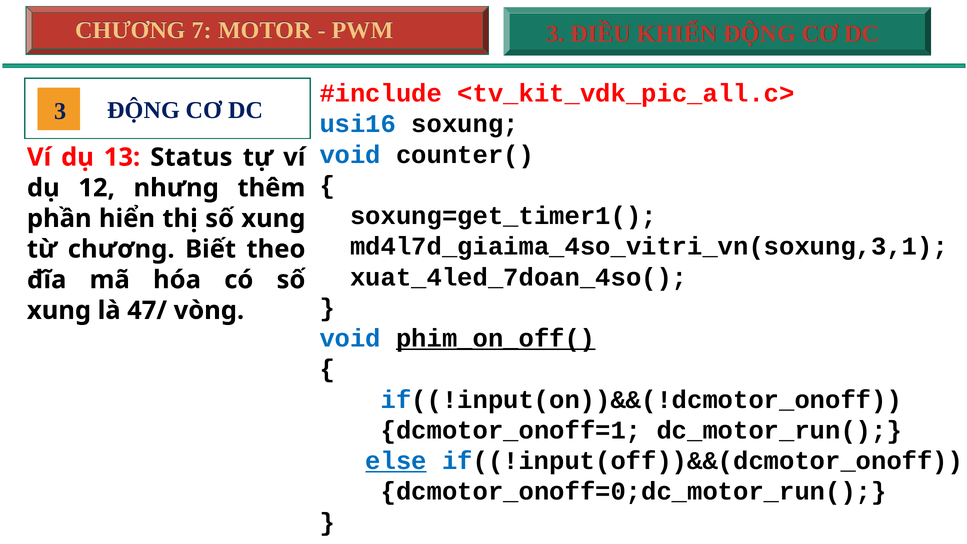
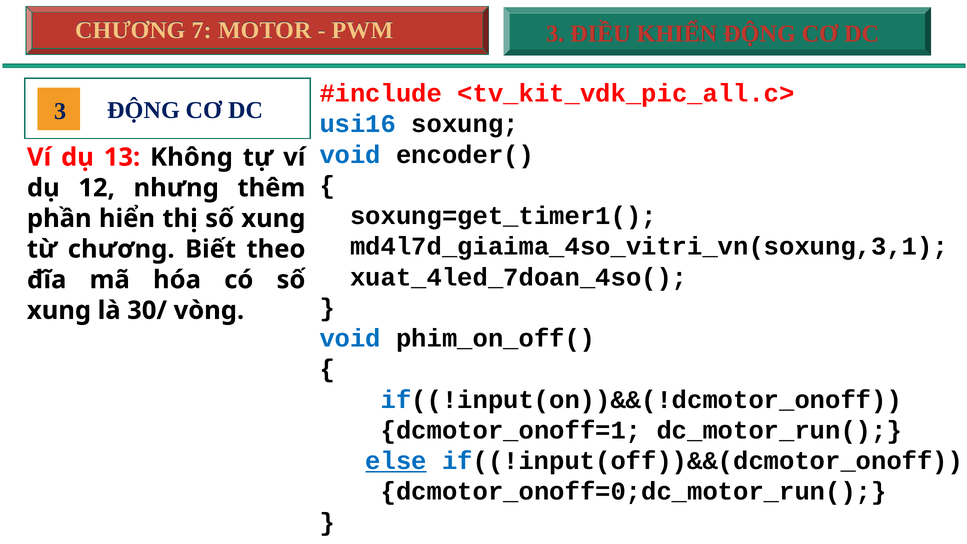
counter(: counter( -> encoder(
Status: Status -> Không
47/: 47/ -> 30/
phim_on_off( underline: present -> none
